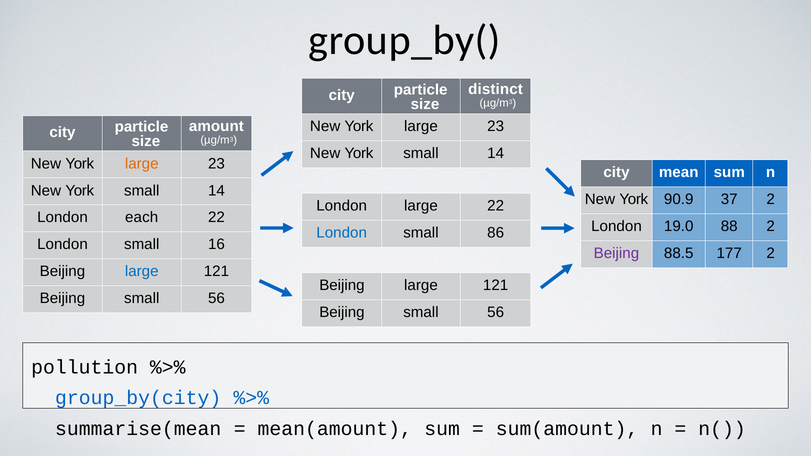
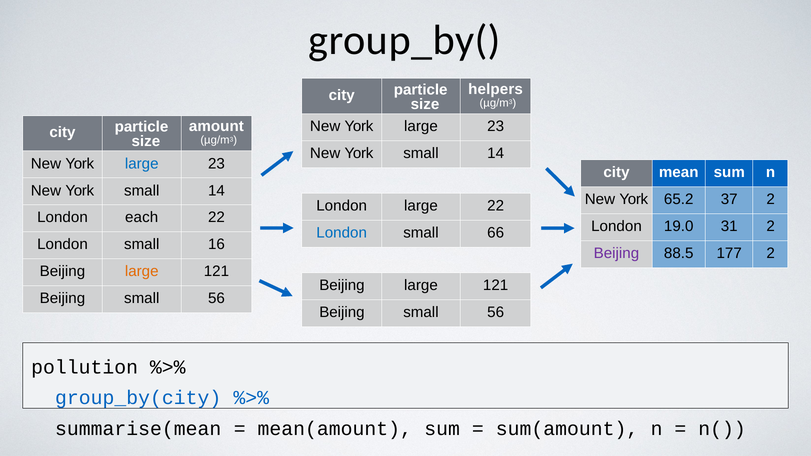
distinct: distinct -> helpers
large at (142, 164) colour: orange -> blue
90.9: 90.9 -> 65.2
88: 88 -> 31
86: 86 -> 66
large at (142, 271) colour: blue -> orange
